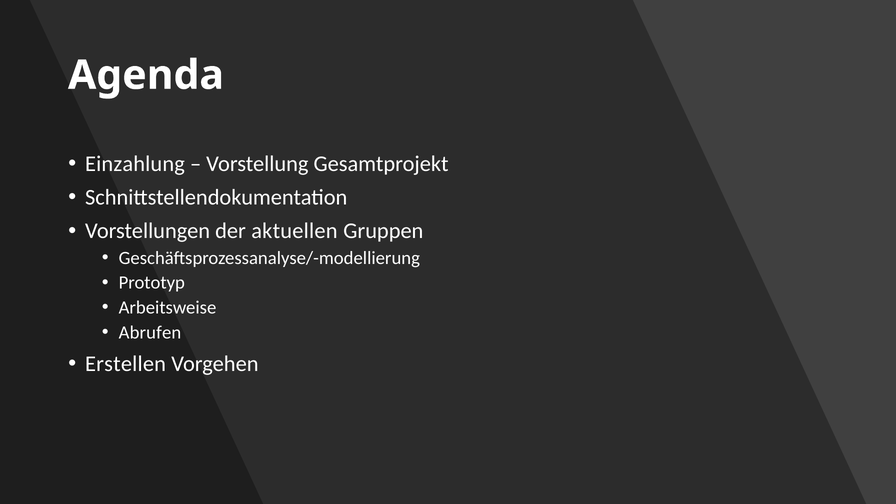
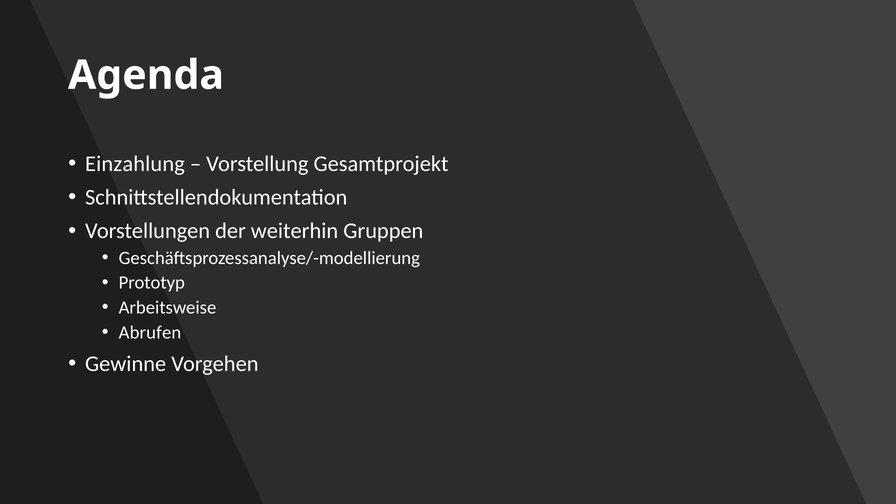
aktuellen: aktuellen -> weiterhin
Erstellen: Erstellen -> Gewinne
